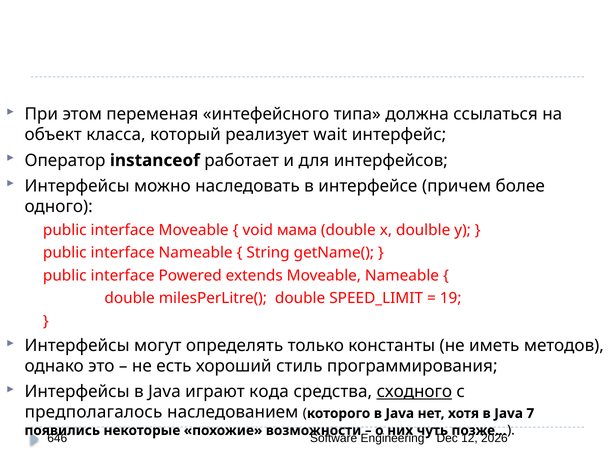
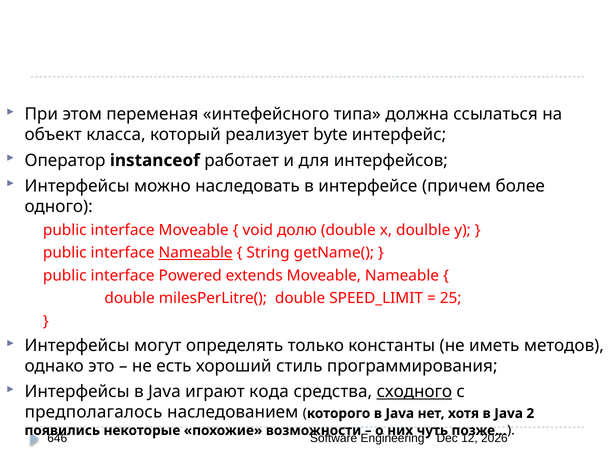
wait: wait -> byte
мама: мама -> долю
Nameable at (196, 253) underline: none -> present
19: 19 -> 25
7: 7 -> 2
